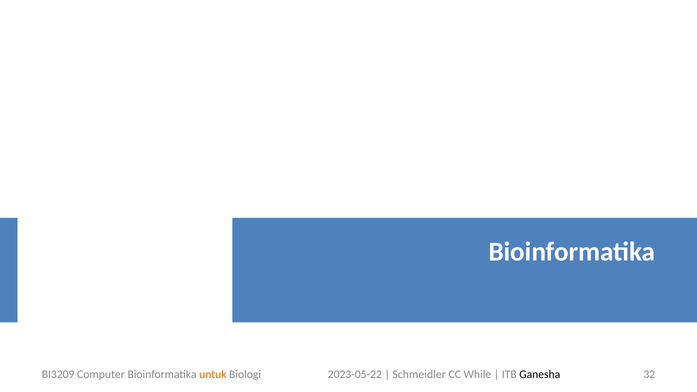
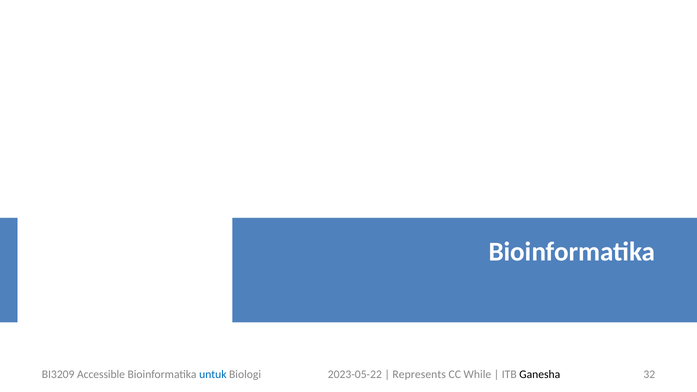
Computer: Computer -> Accessible
untuk colour: orange -> blue
Schmeidler: Schmeidler -> Represents
